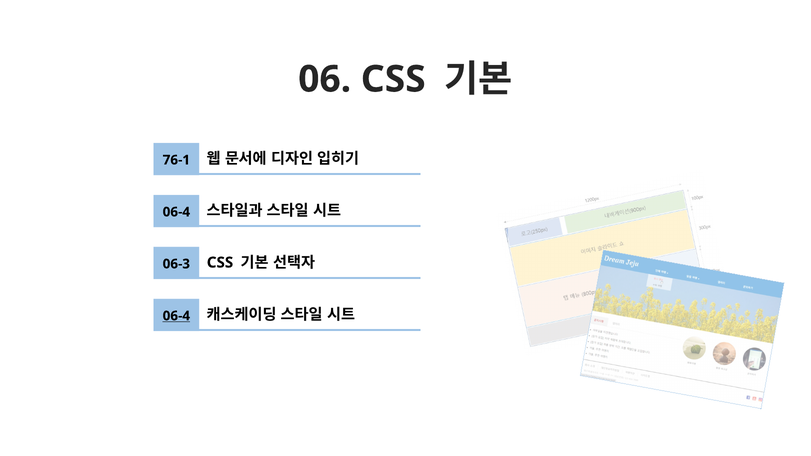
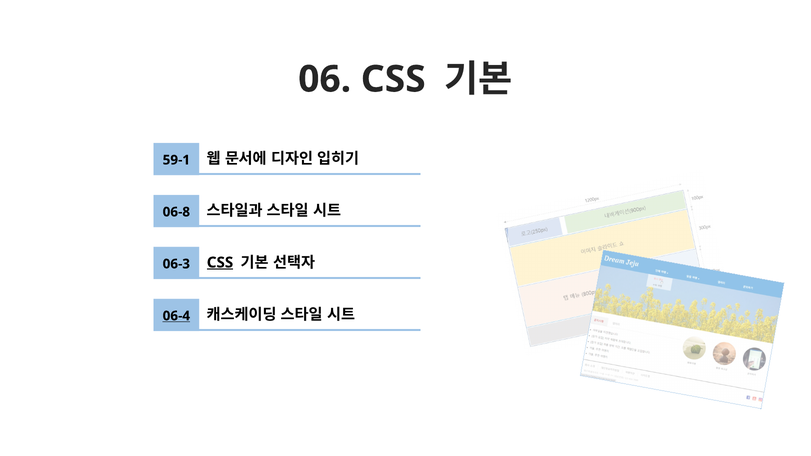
76-1: 76-1 -> 59-1
06-4 at (176, 212): 06-4 -> 06-8
CSS at (220, 263) underline: none -> present
